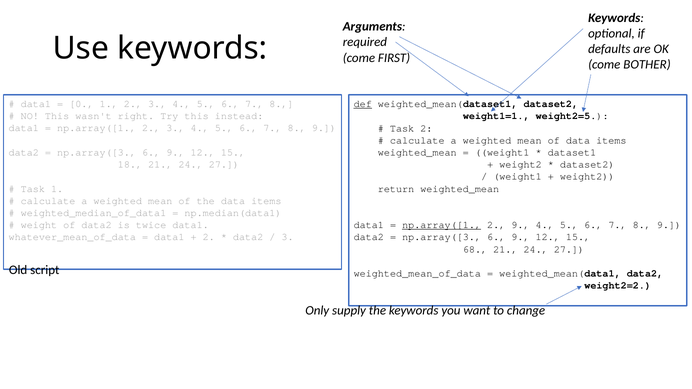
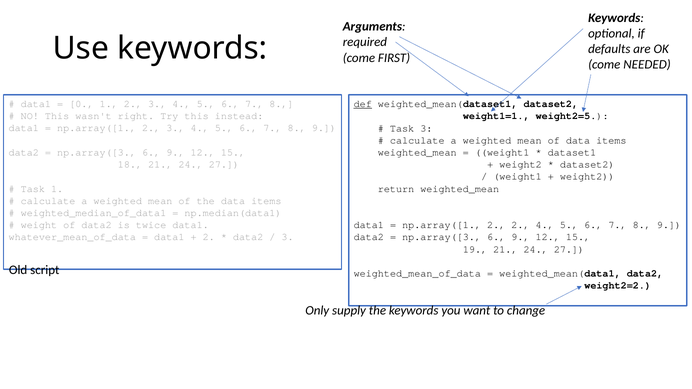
BOTHER: BOTHER -> NEEDED
Task 2: 2 -> 3
np.array([1 at (442, 225) underline: present -> none
2 9: 9 -> 2
68: 68 -> 19
